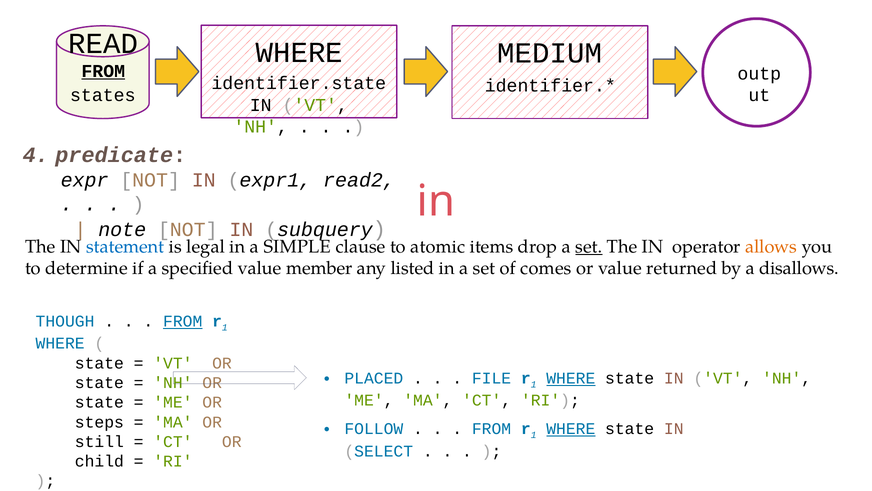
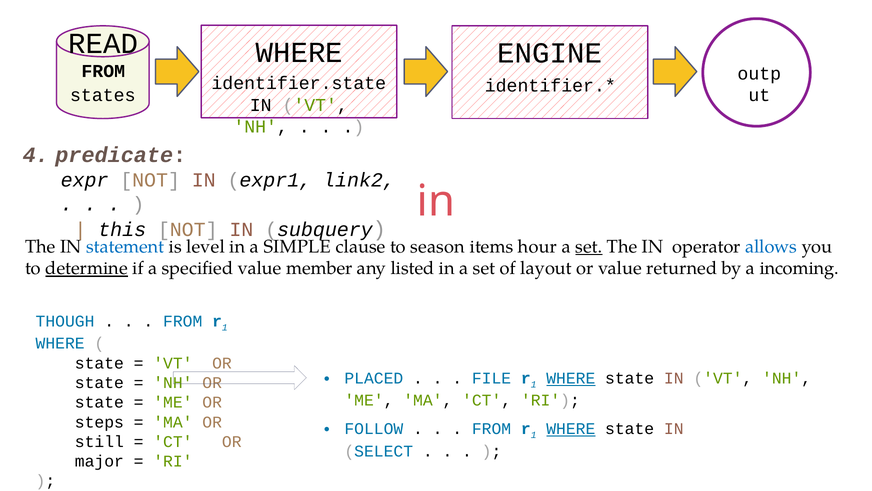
MEDIUM: MEDIUM -> ENGINE
FROM at (103, 71) underline: present -> none
read2: read2 -> link2
note: note -> this
legal: legal -> level
atomic: atomic -> season
drop: drop -> hour
allows colour: orange -> blue
determine underline: none -> present
comes: comes -> layout
disallows: disallows -> incoming
FROM at (183, 321) underline: present -> none
child: child -> major
